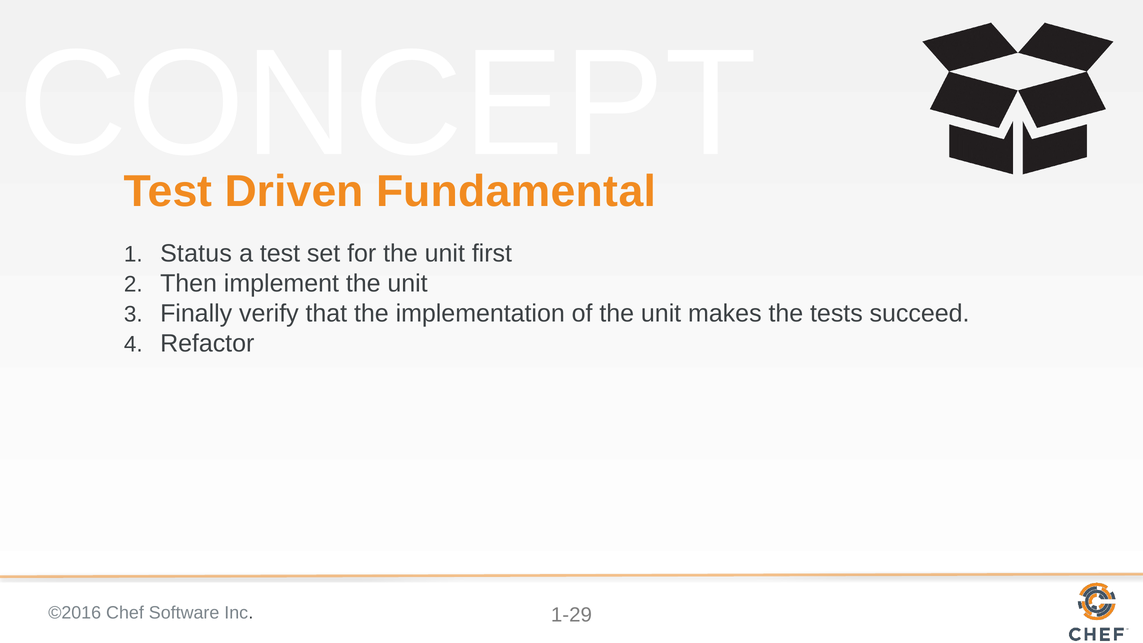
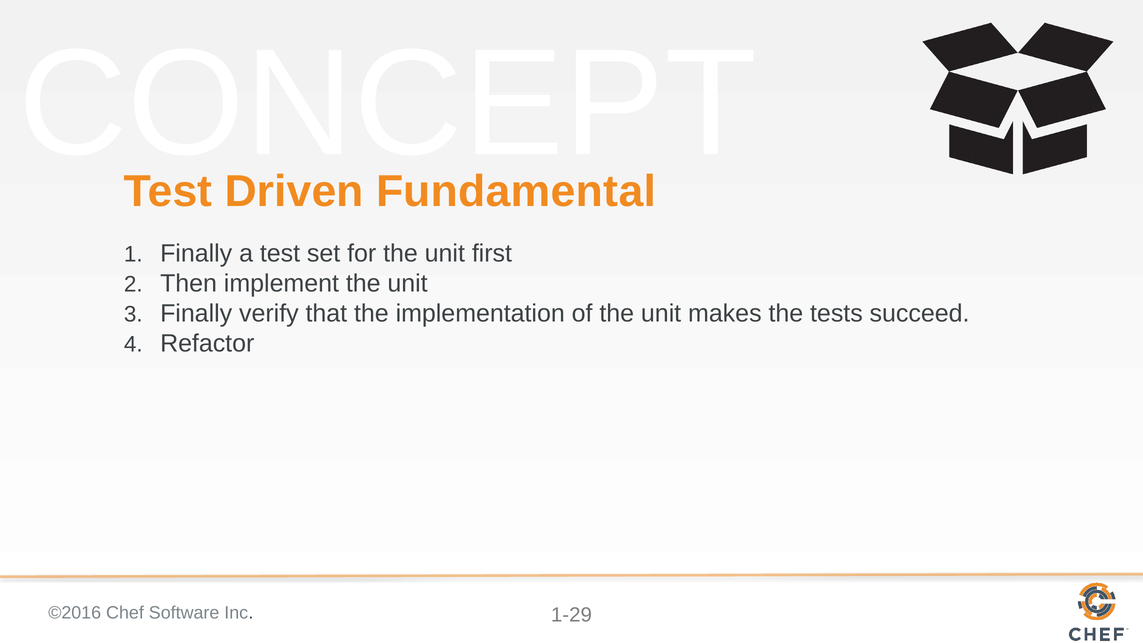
Status at (196, 253): Status -> Finally
